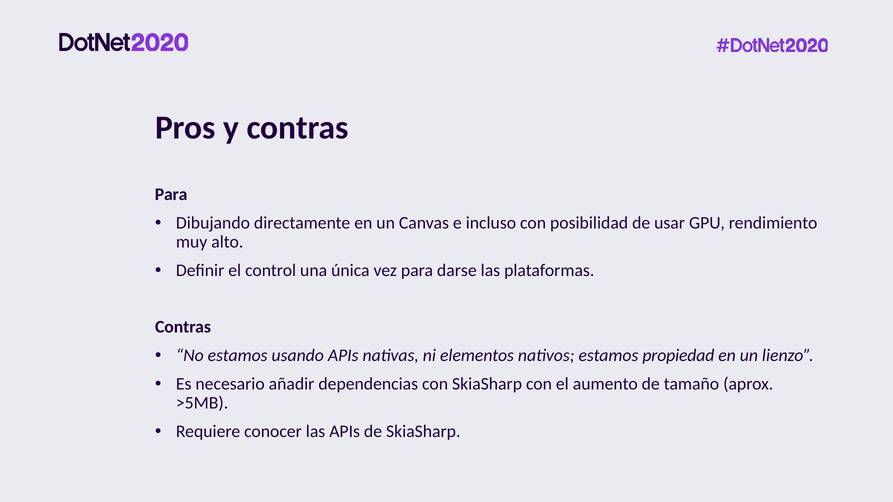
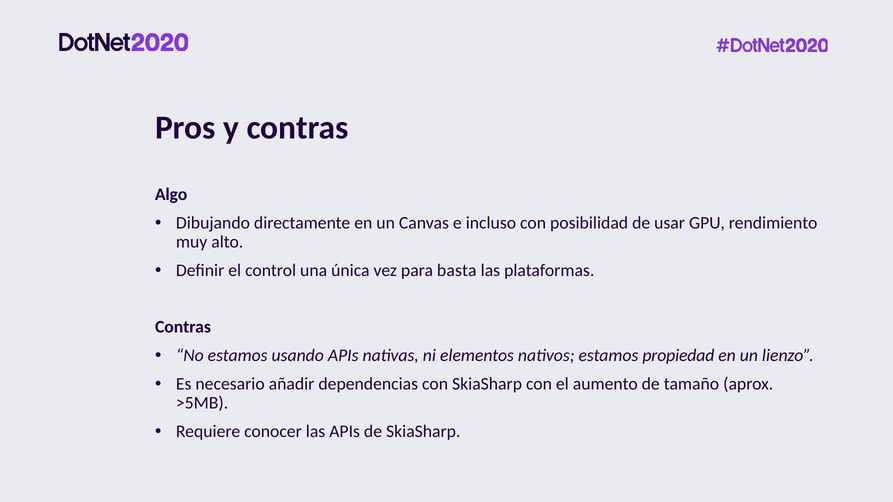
Para at (171, 195): Para -> Algo
darse: darse -> basta
